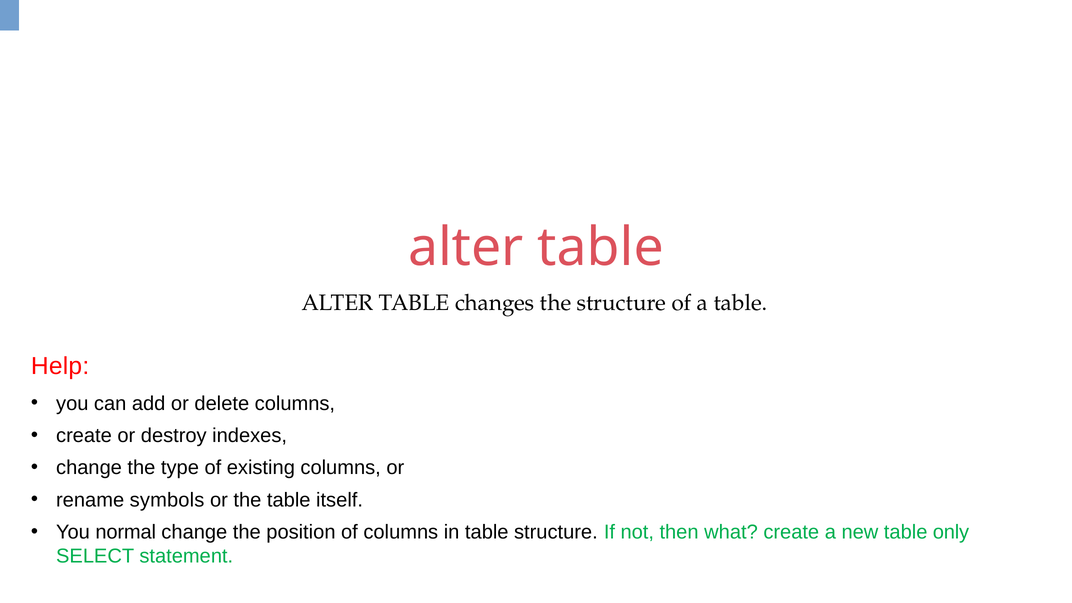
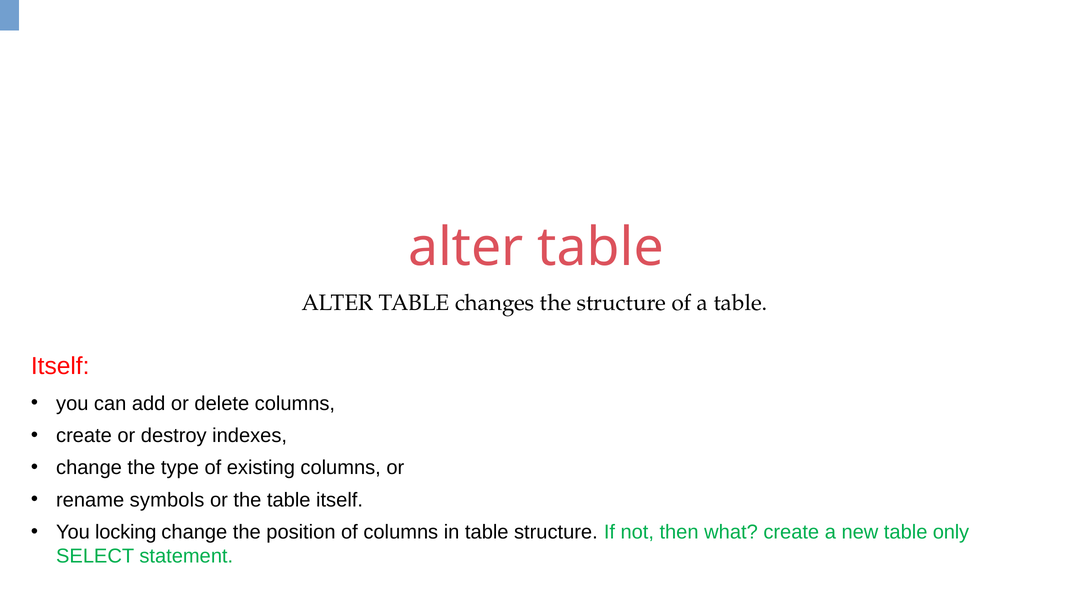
Help at (60, 366): Help -> Itself
normal: normal -> locking
